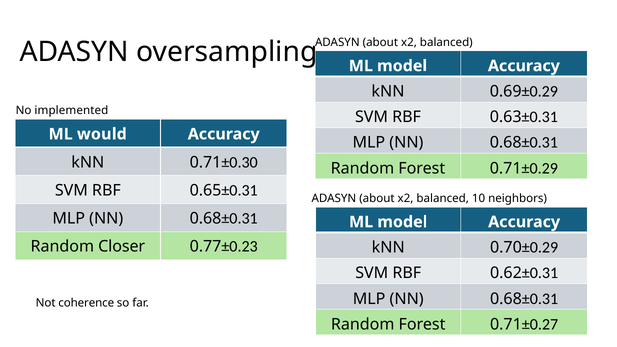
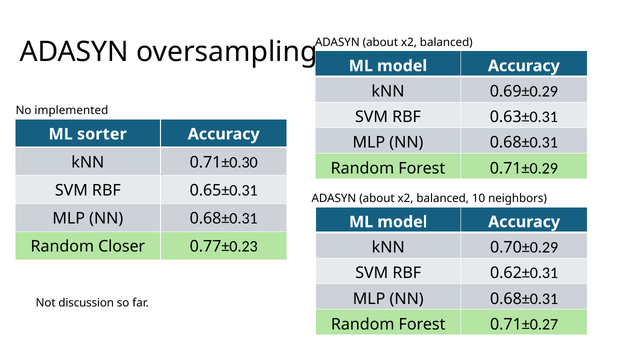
would: would -> sorter
coherence: coherence -> discussion
